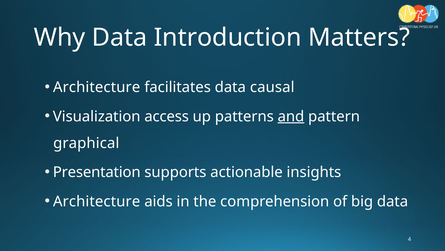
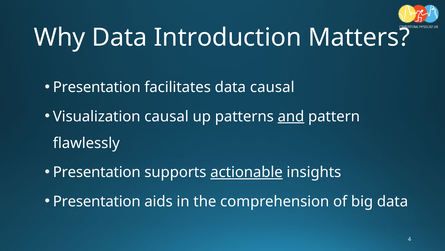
Architecture at (97, 87): Architecture -> Presentation
Visualization access: access -> causal
graphical: graphical -> flawlessly
actionable underline: none -> present
Architecture at (97, 201): Architecture -> Presentation
